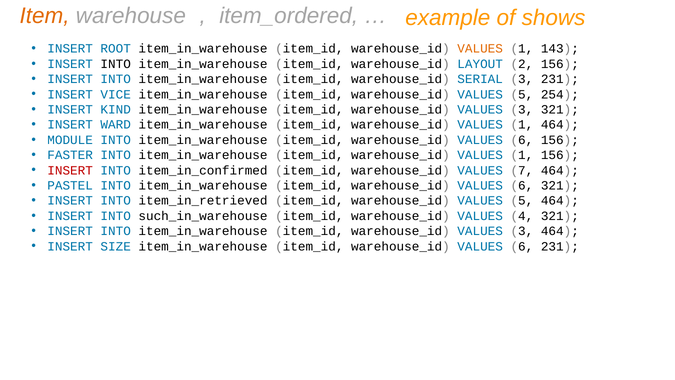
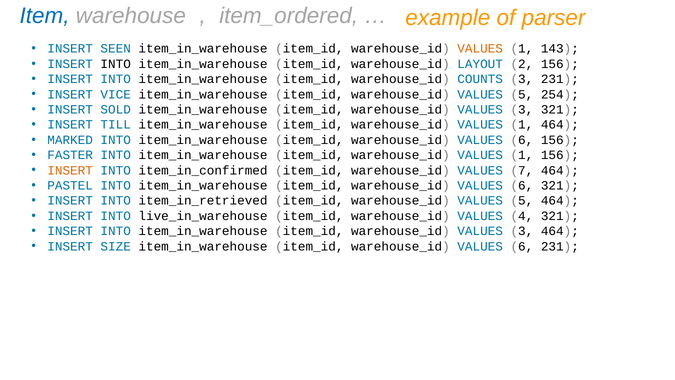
Item colour: orange -> blue
shows: shows -> parser
ROOT: ROOT -> SEEN
SERIAL: SERIAL -> COUNTS
KIND: KIND -> SOLD
WARD: WARD -> TILL
MODULE: MODULE -> MARKED
INSERT at (70, 170) colour: red -> orange
such_in_warehouse: such_in_warehouse -> live_in_warehouse
